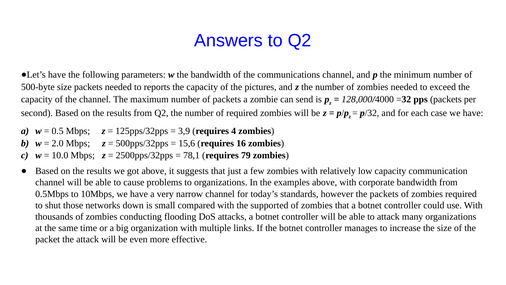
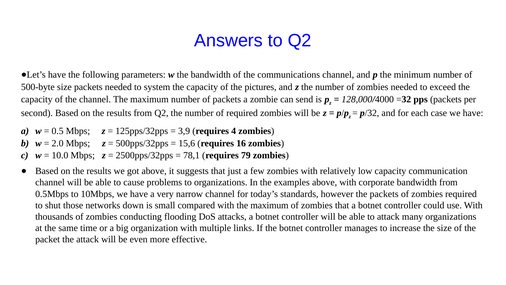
reports: reports -> system
with the supported: supported -> maximum
